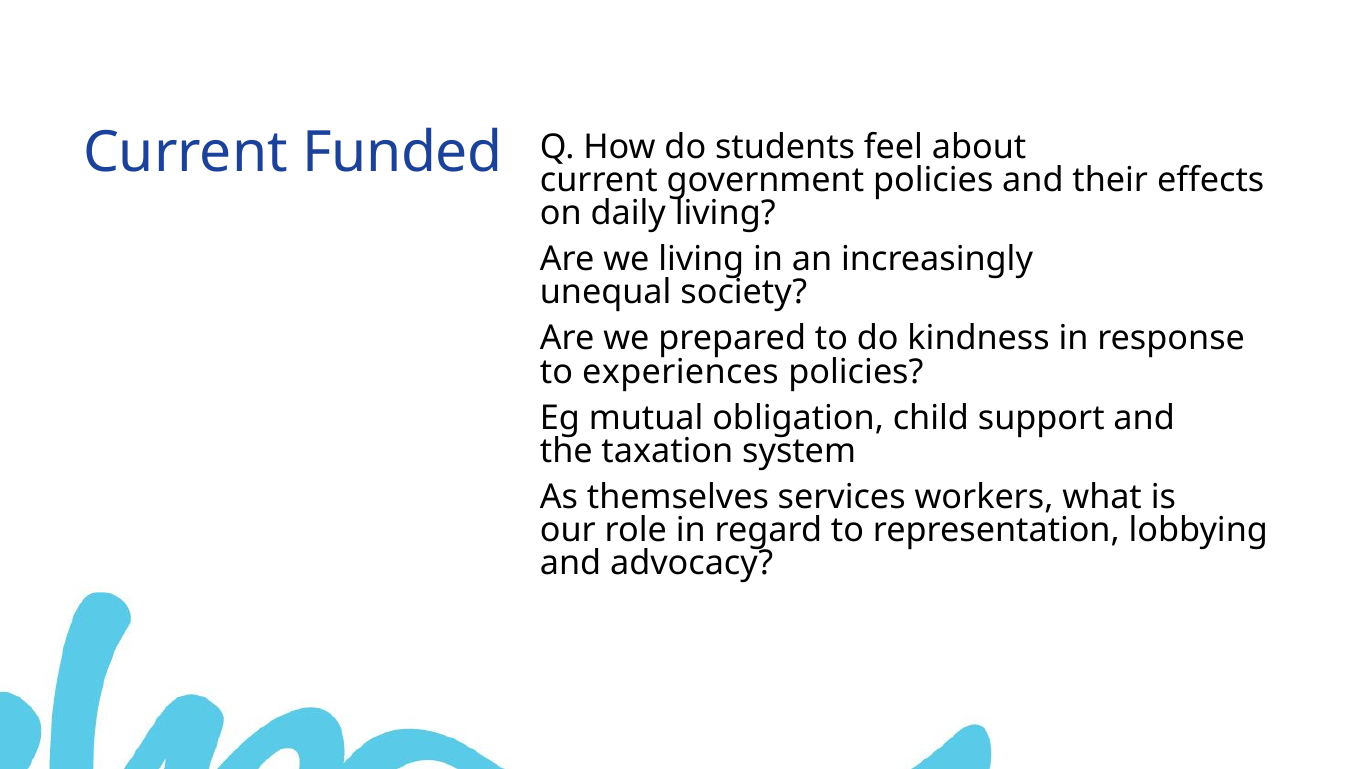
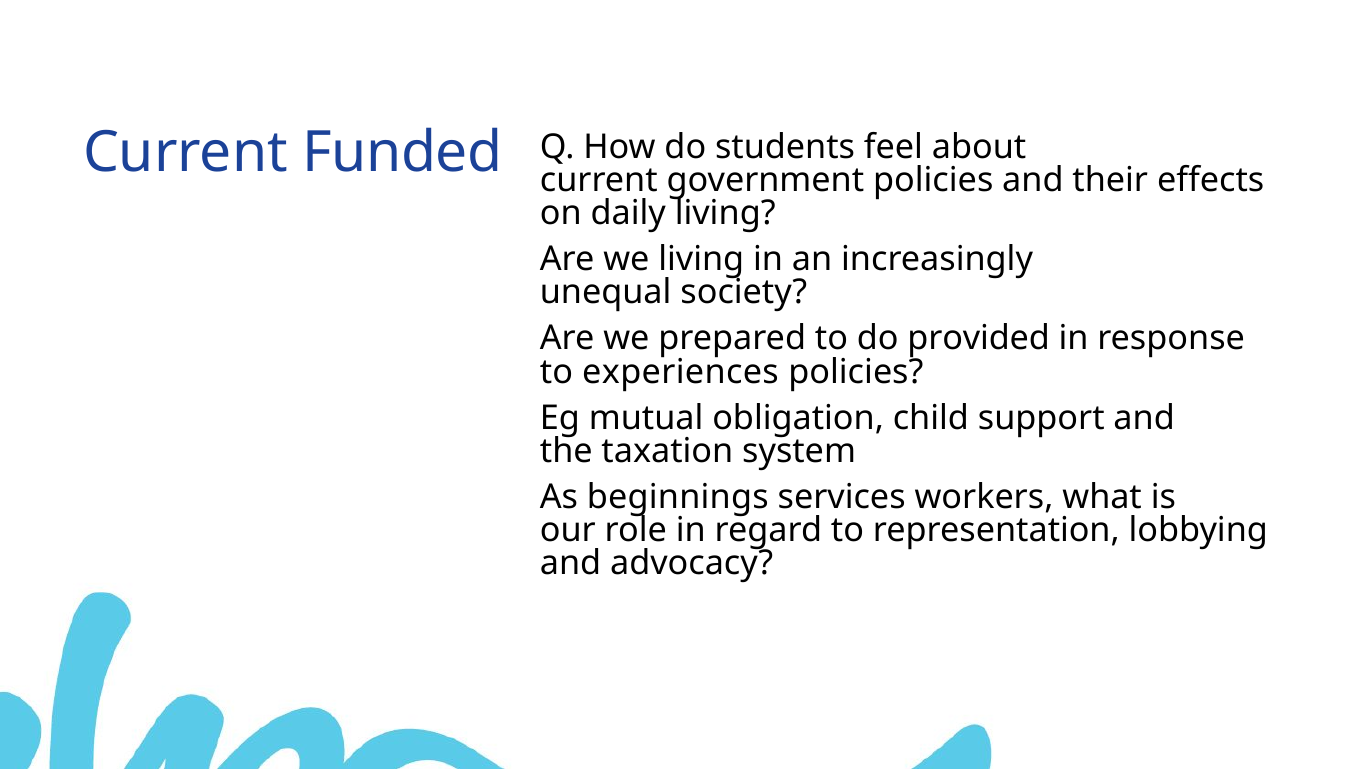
kindness: kindness -> provided
themselves: themselves -> beginnings
